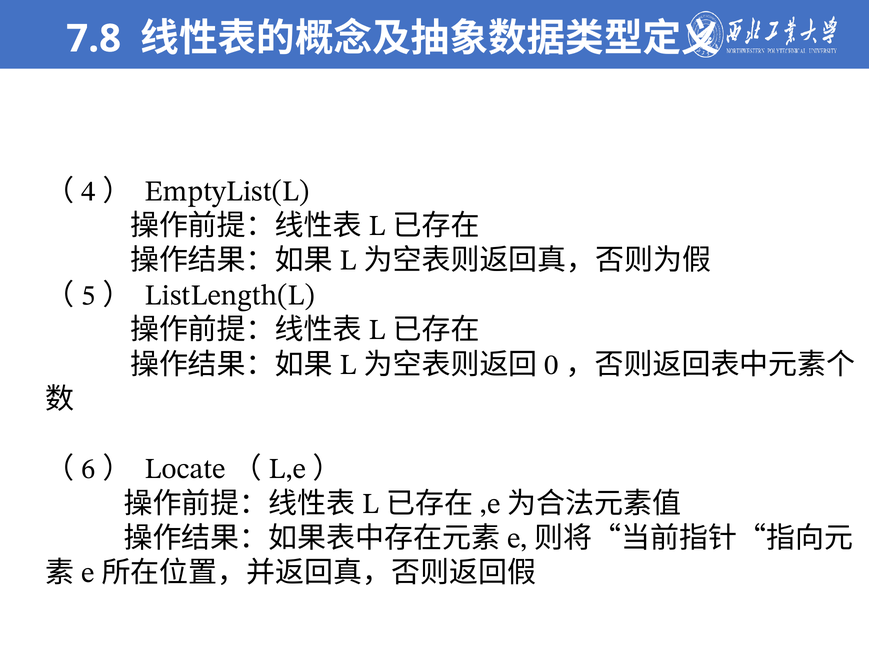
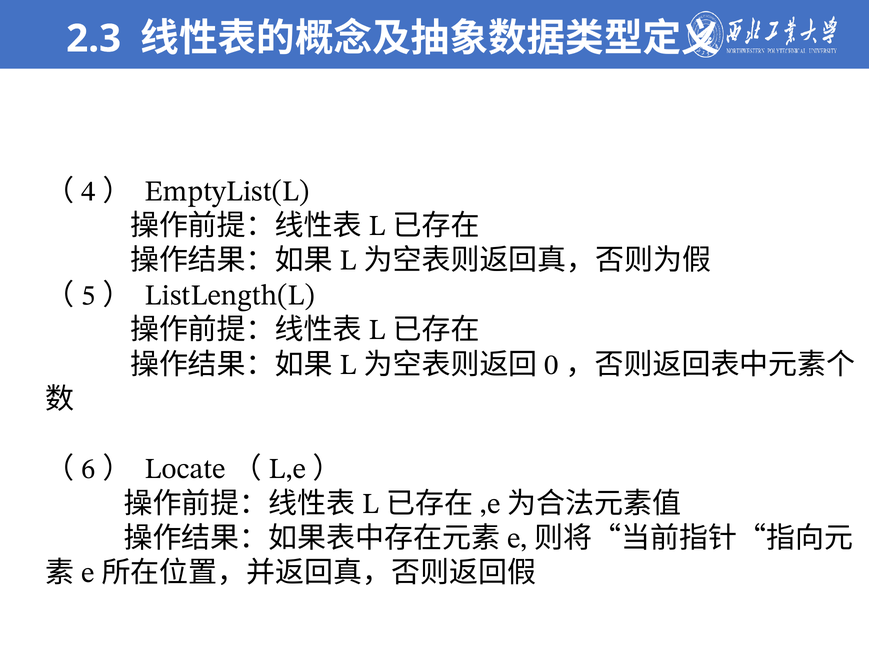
7.8: 7.8 -> 2.3
